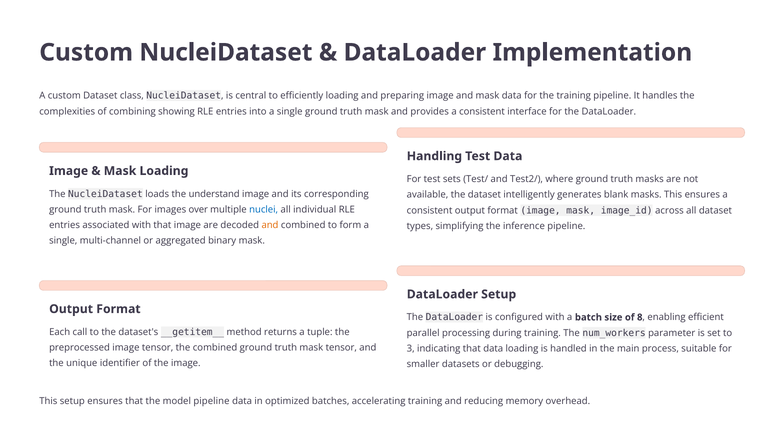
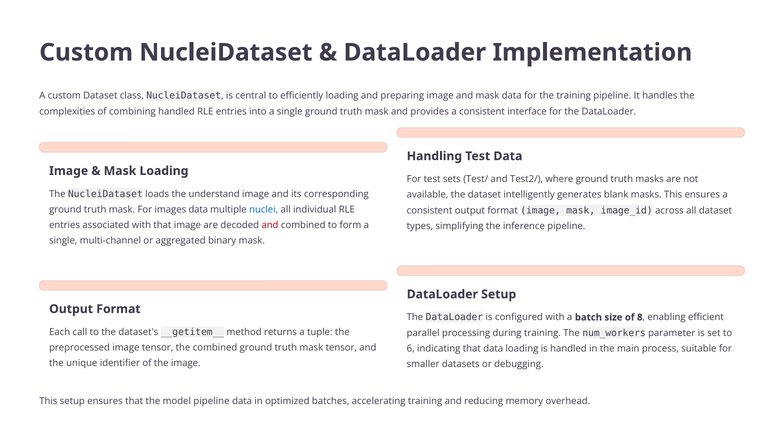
combining showing: showing -> handled
images over: over -> data
and at (270, 225) colour: orange -> red
3: 3 -> 6
